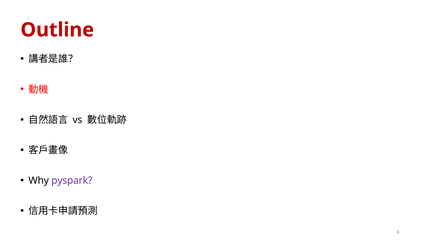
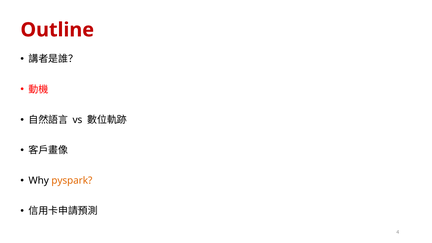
pyspark colour: purple -> orange
